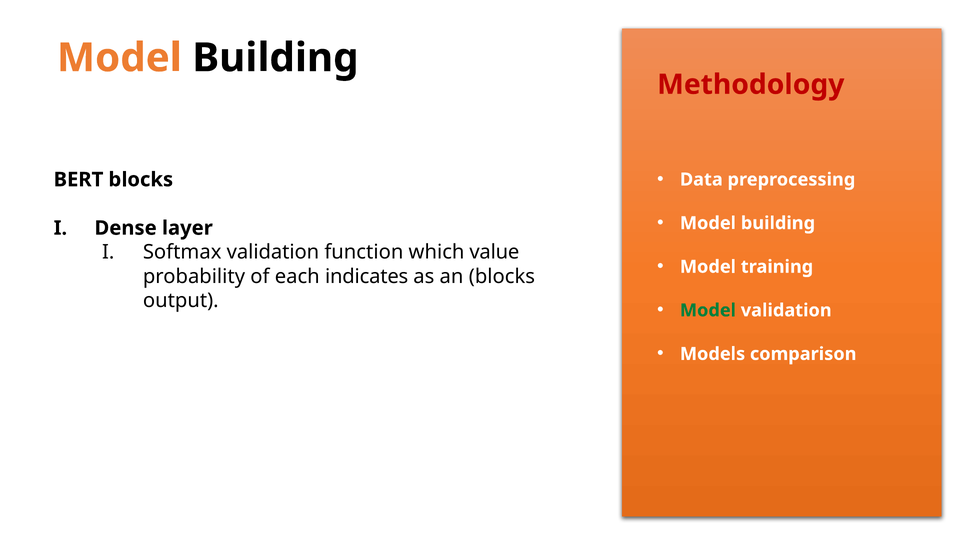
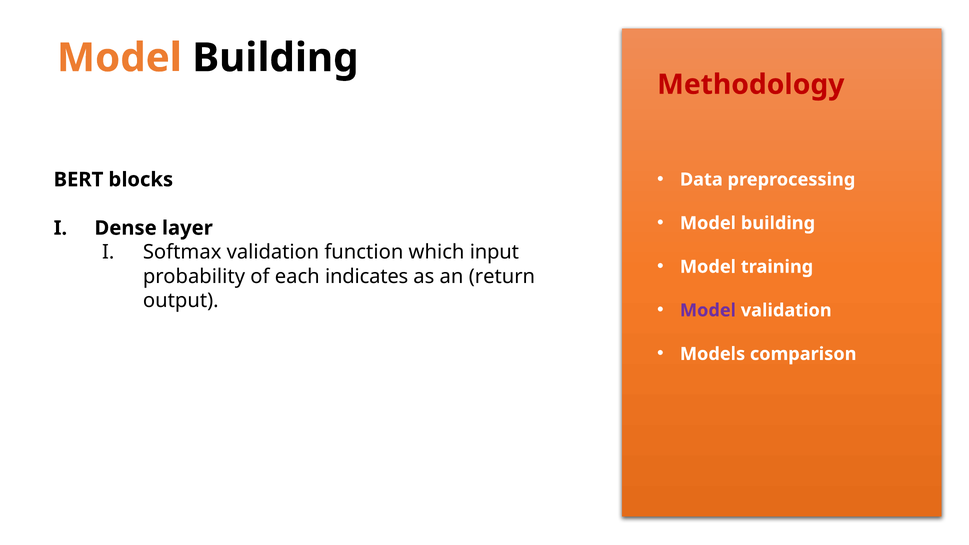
value: value -> input
an blocks: blocks -> return
Model at (708, 310) colour: green -> purple
